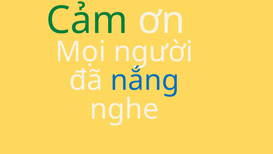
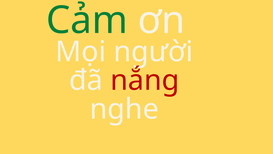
nắng colour: blue -> red
